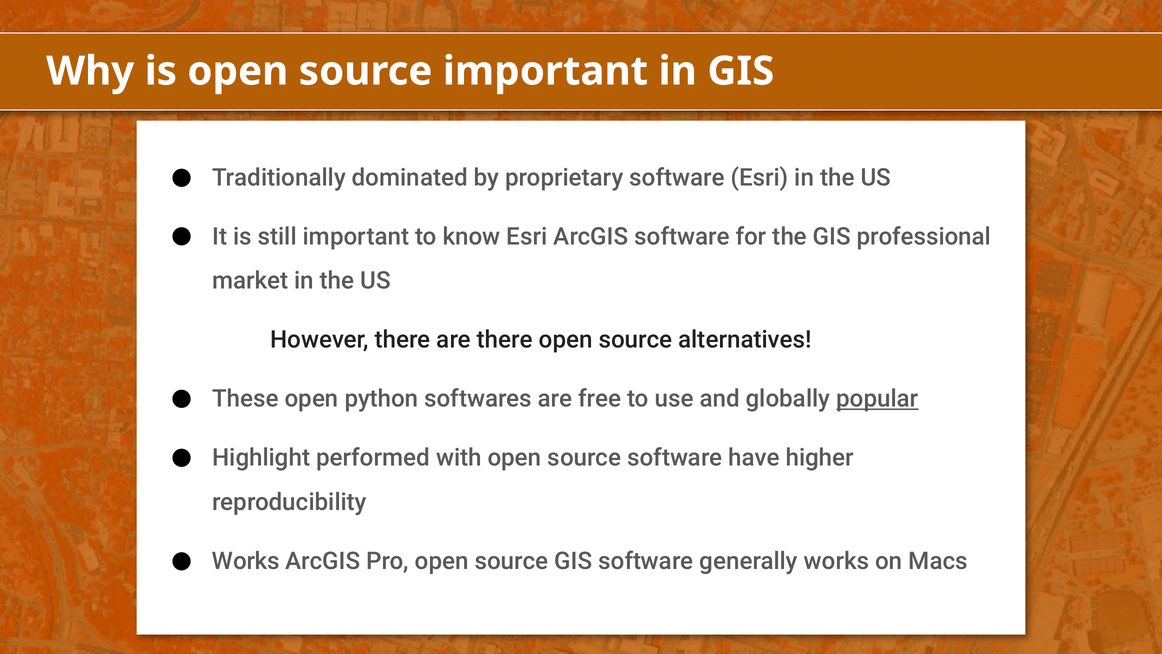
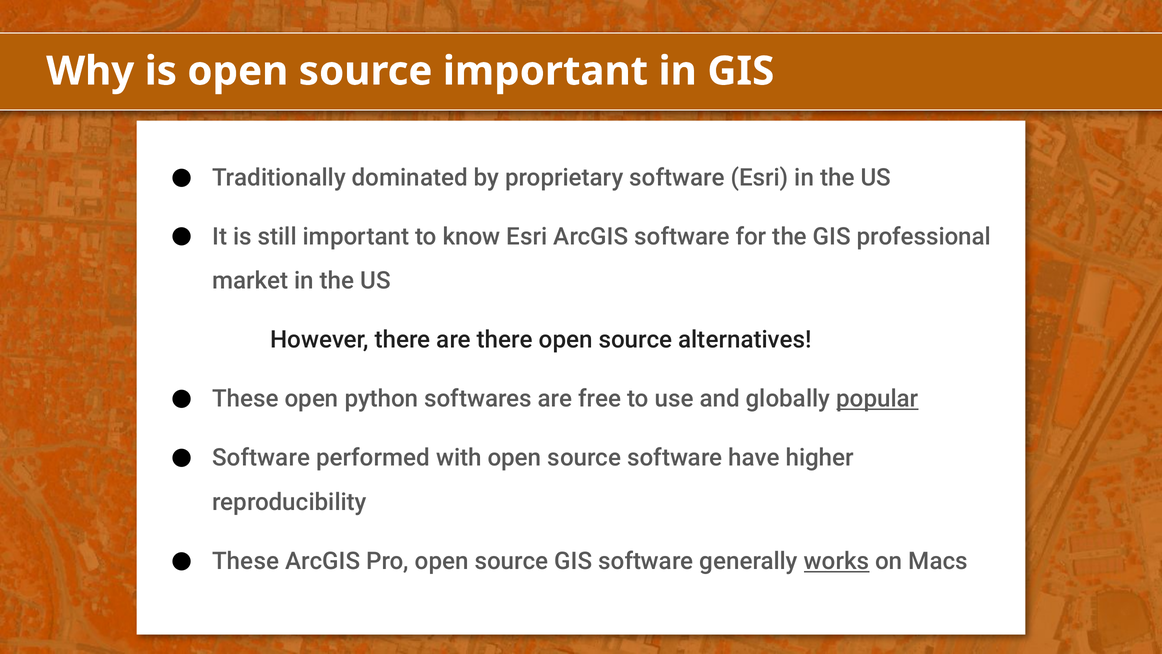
Highlight at (261, 458): Highlight -> Software
Works at (246, 561): Works -> These
works at (837, 561) underline: none -> present
